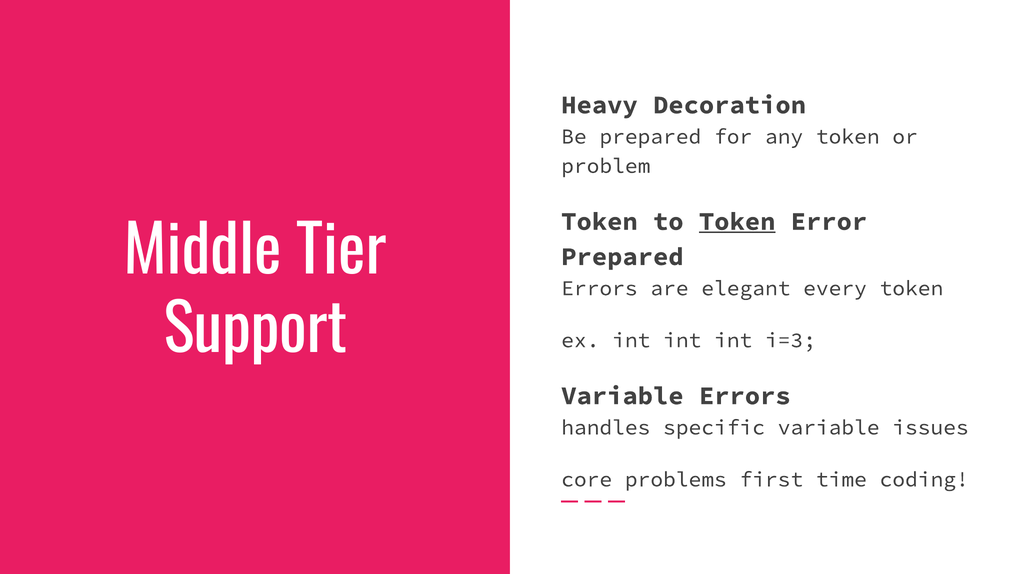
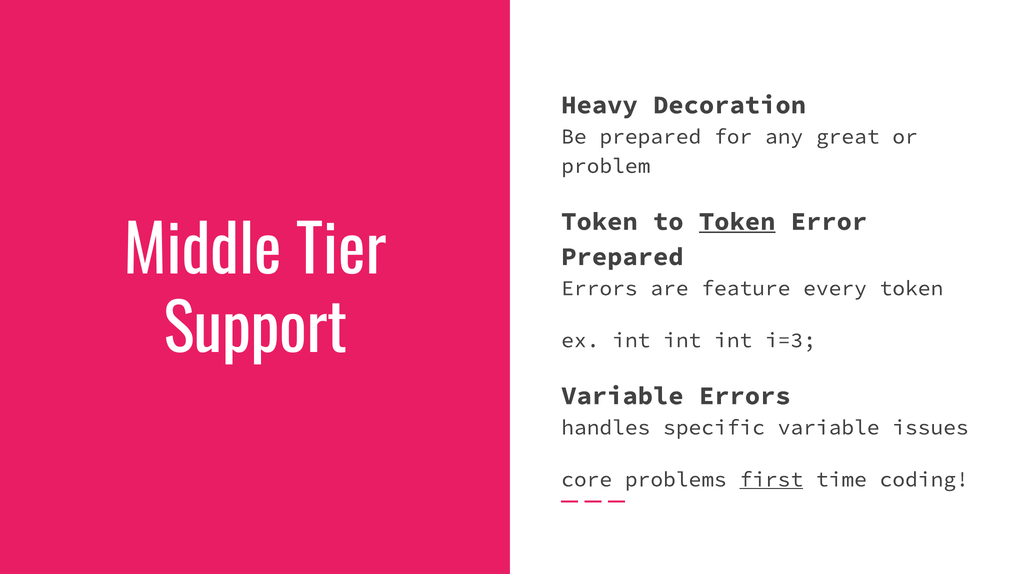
any token: token -> great
elegant: elegant -> feature
first underline: none -> present
